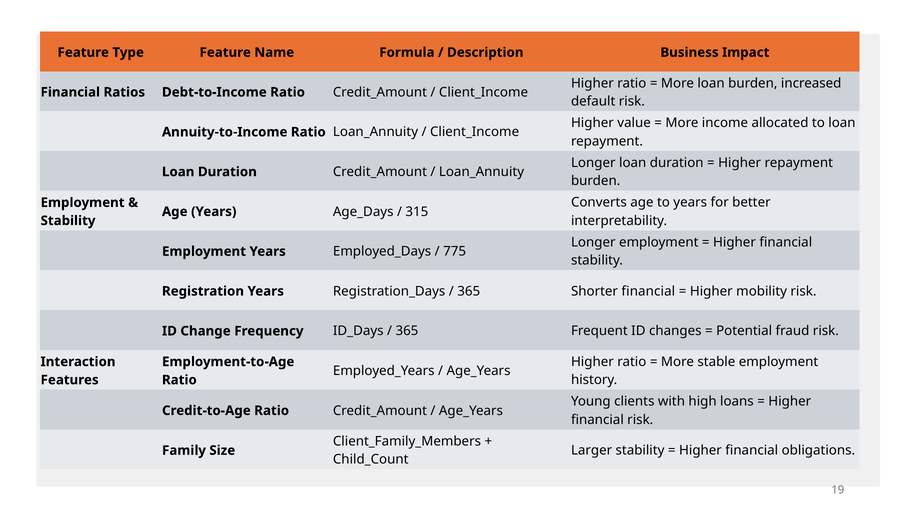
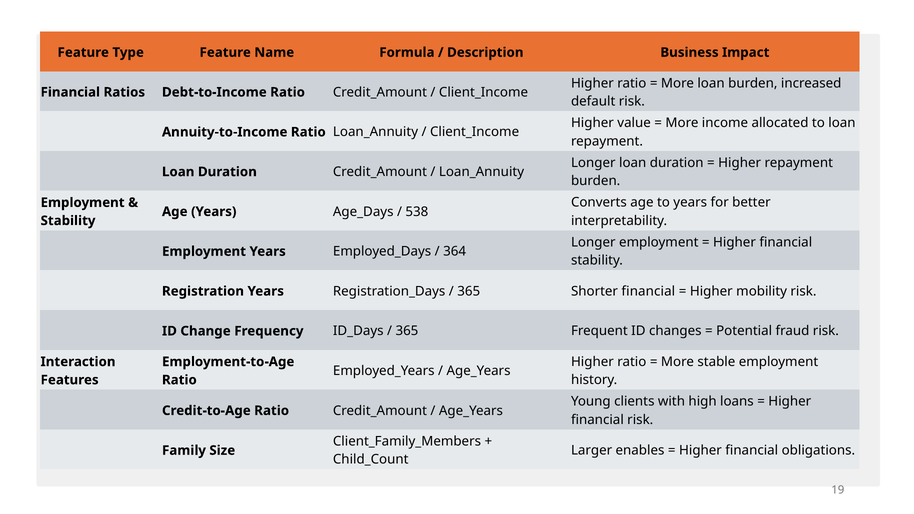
315: 315 -> 538
775: 775 -> 364
Larger stability: stability -> enables
